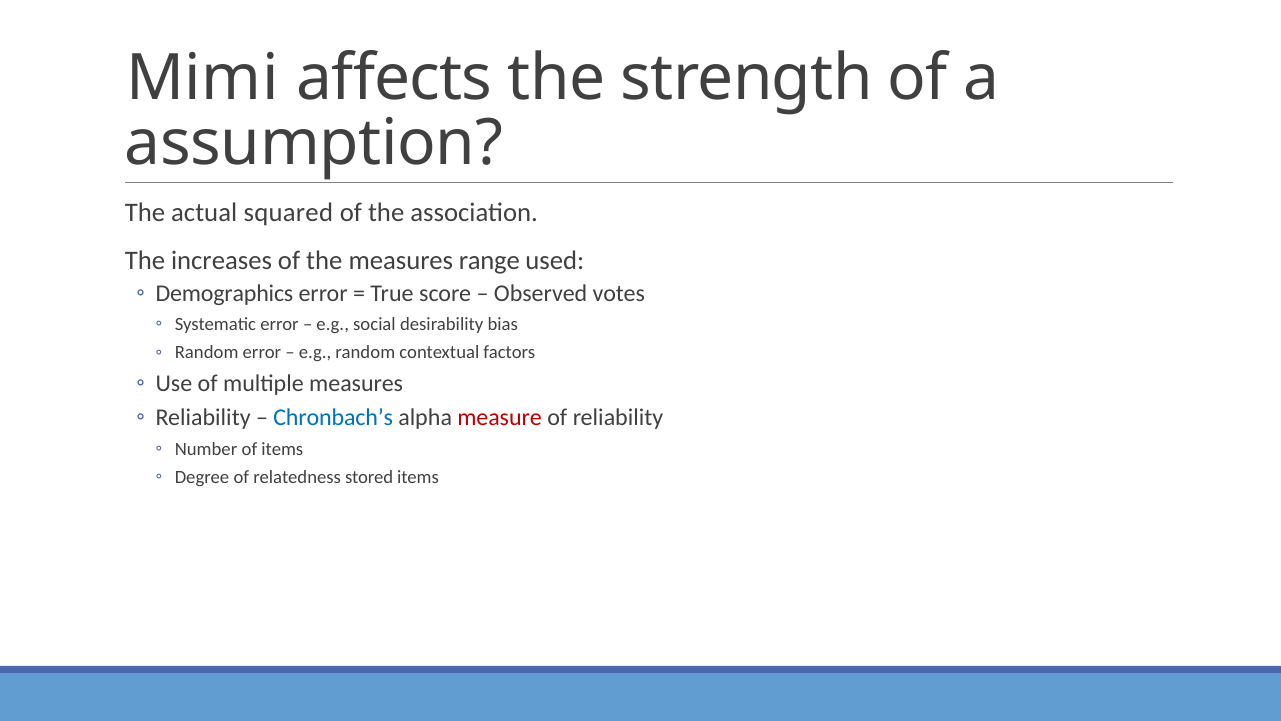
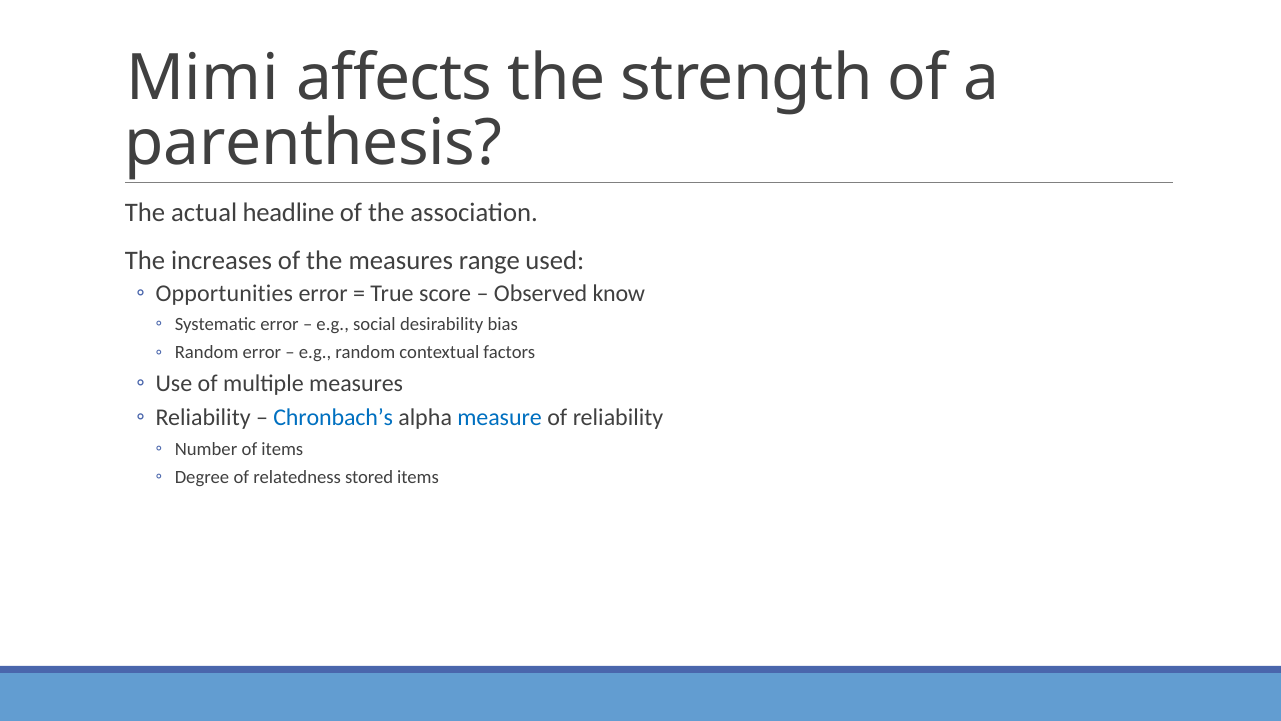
assumption: assumption -> parenthesis
squared: squared -> headline
Demographics: Demographics -> Opportunities
votes: votes -> know
measure colour: red -> blue
